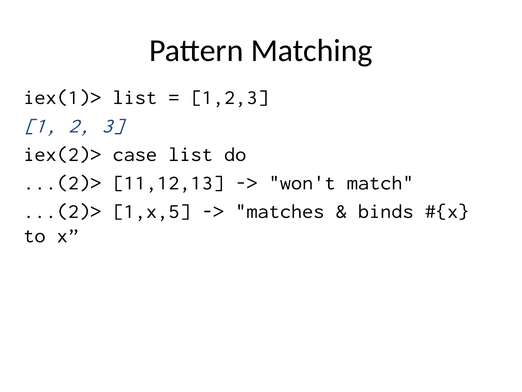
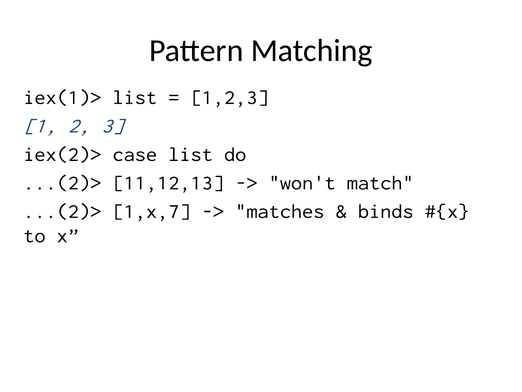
1,x,5: 1,x,5 -> 1,x,7
